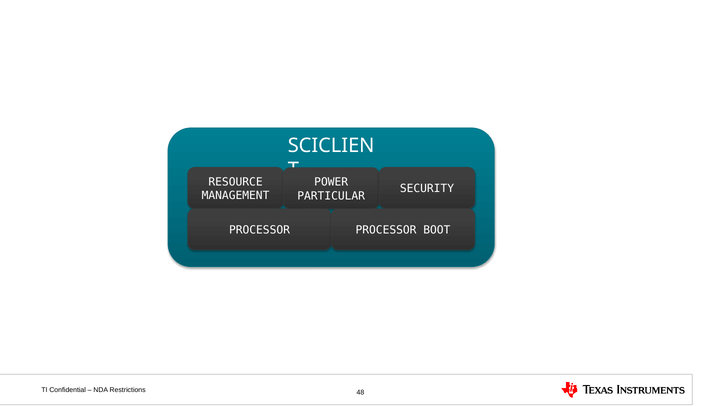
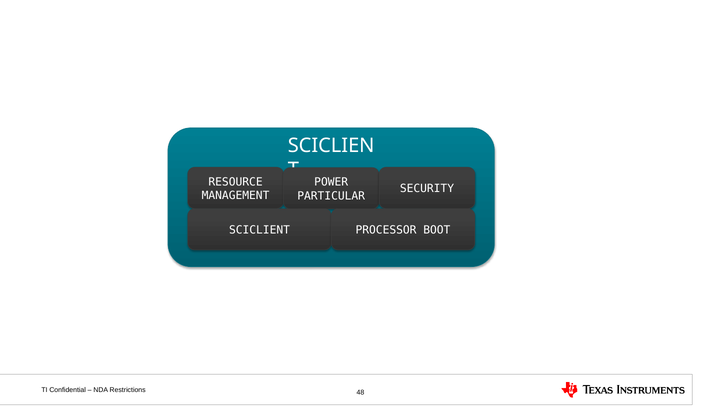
PROCESSOR at (259, 230): PROCESSOR -> SCICLIENT
